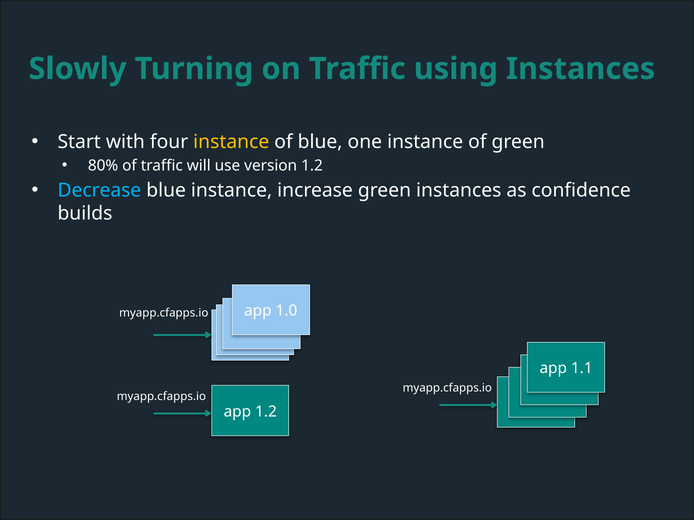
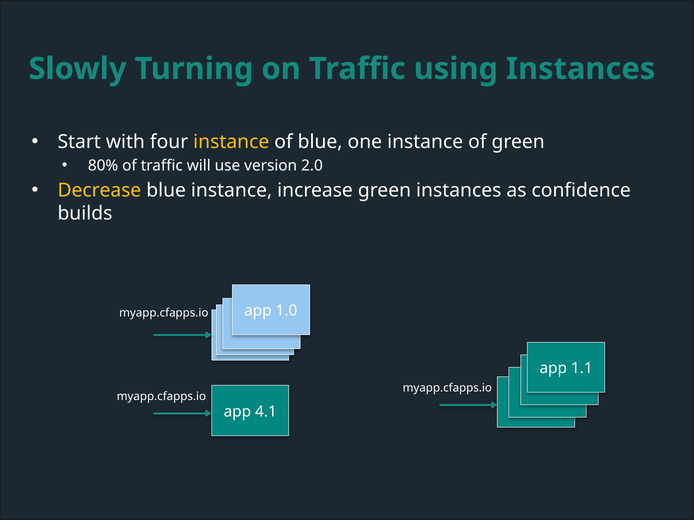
version 1.2: 1.2 -> 2.0
Decrease colour: light blue -> yellow
app 1.2: 1.2 -> 4.1
